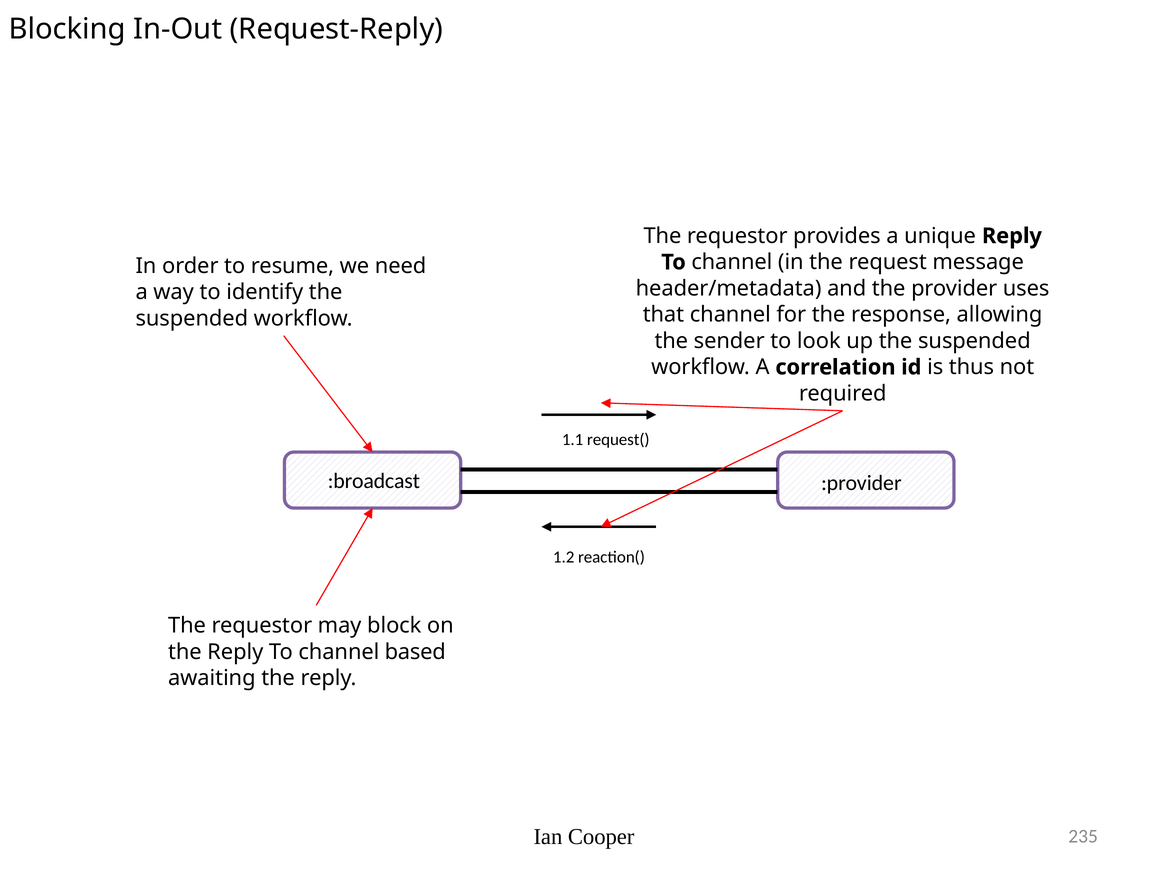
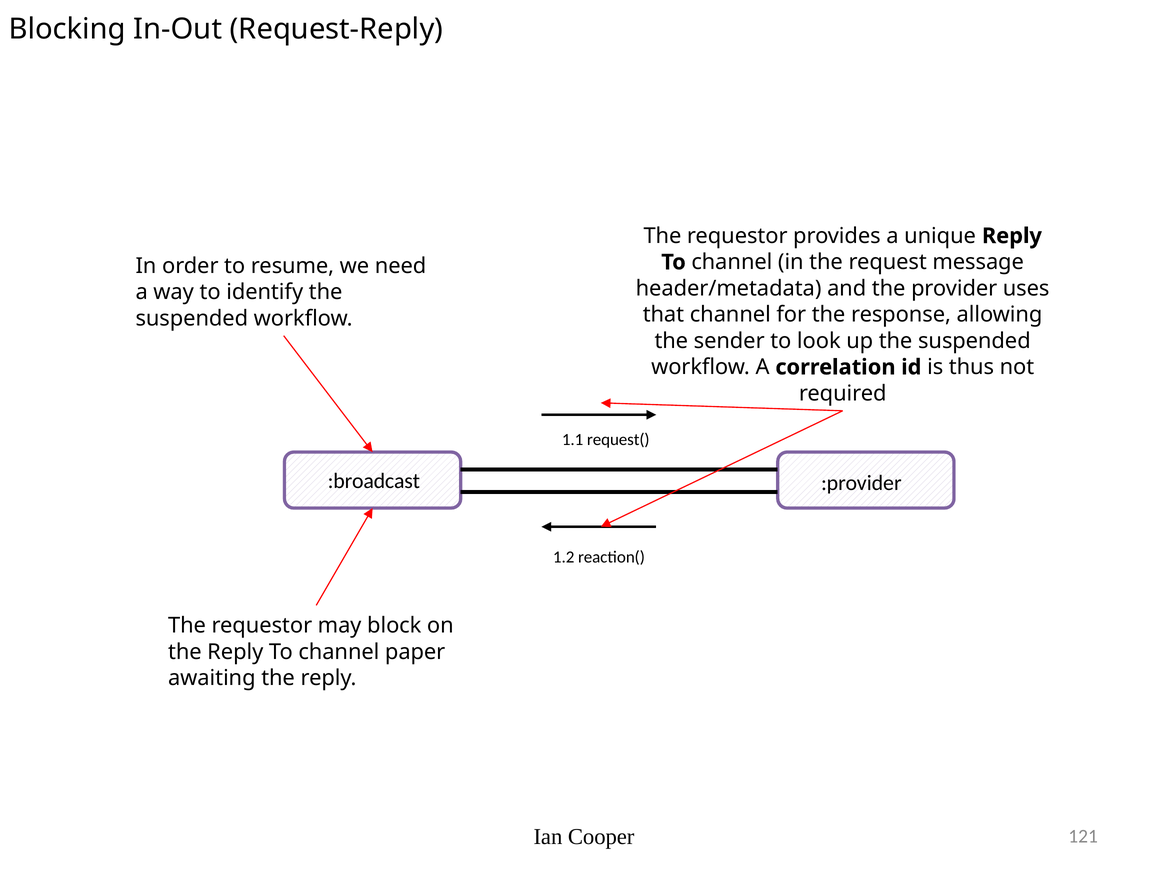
based: based -> paper
235: 235 -> 121
